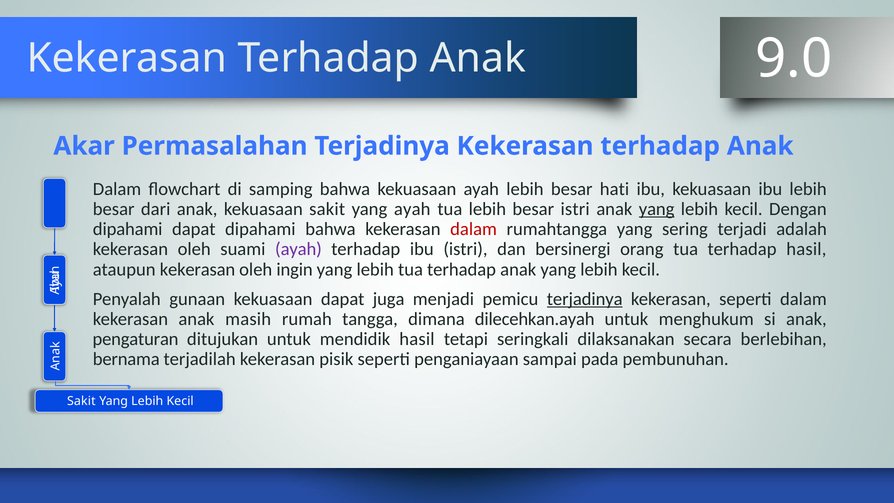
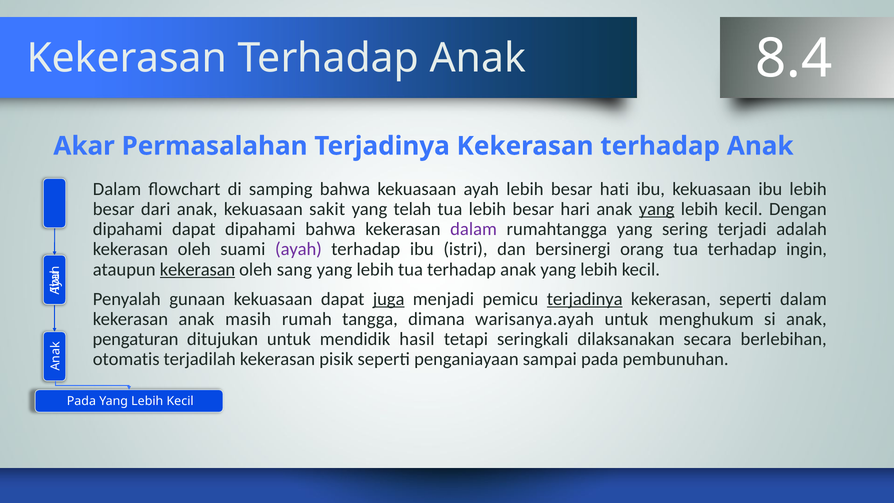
9.0: 9.0 -> 8.4
yang ayah: ayah -> telah
besar istri: istri -> hari
dalam at (474, 229) colour: red -> purple
terhadap hasil: hasil -> ingin
kekerasan at (197, 269) underline: none -> present
ingin: ingin -> sang
juga underline: none -> present
dilecehkan.ayah: dilecehkan.ayah -> warisanya.ayah
bernama: bernama -> otomatis
Sakit at (81, 401): Sakit -> Pada
